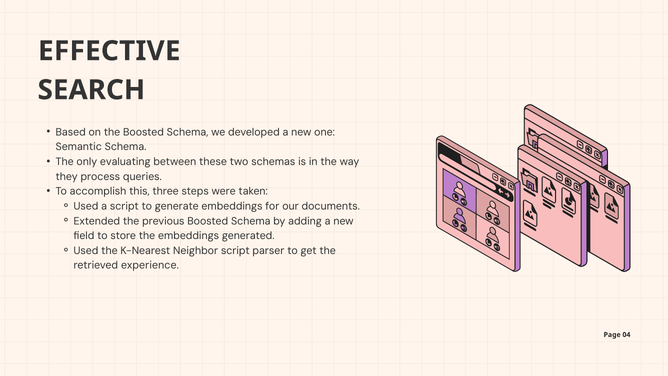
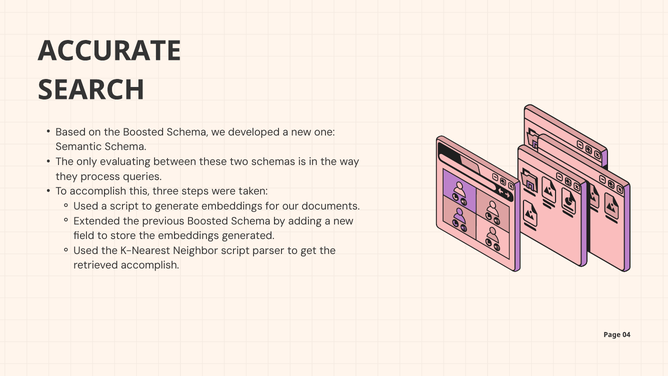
EFFECTIVE: EFFECTIVE -> ACCURATE
retrieved experience: experience -> accomplish
